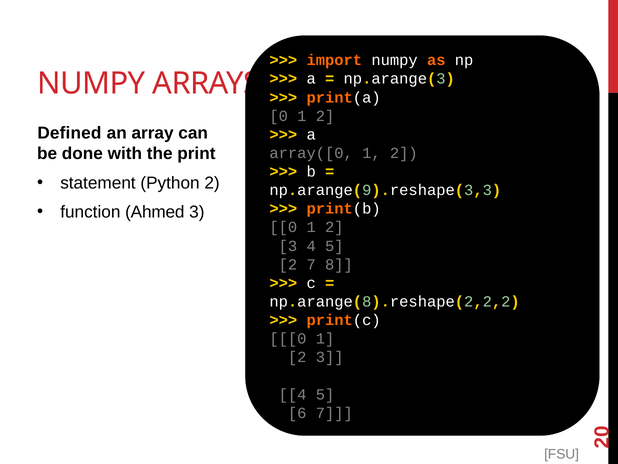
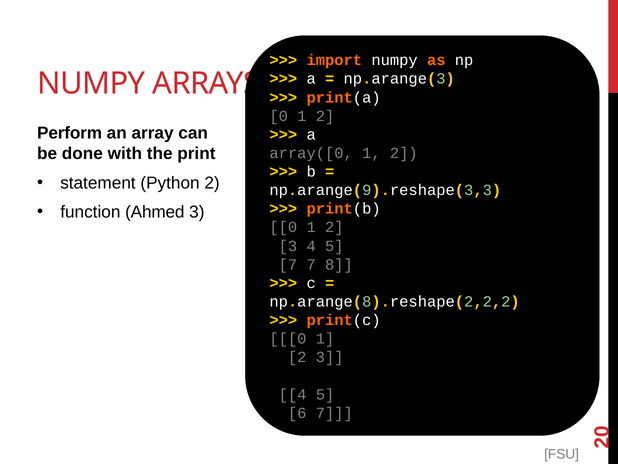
Defined: Defined -> Perform
2 at (288, 264): 2 -> 7
